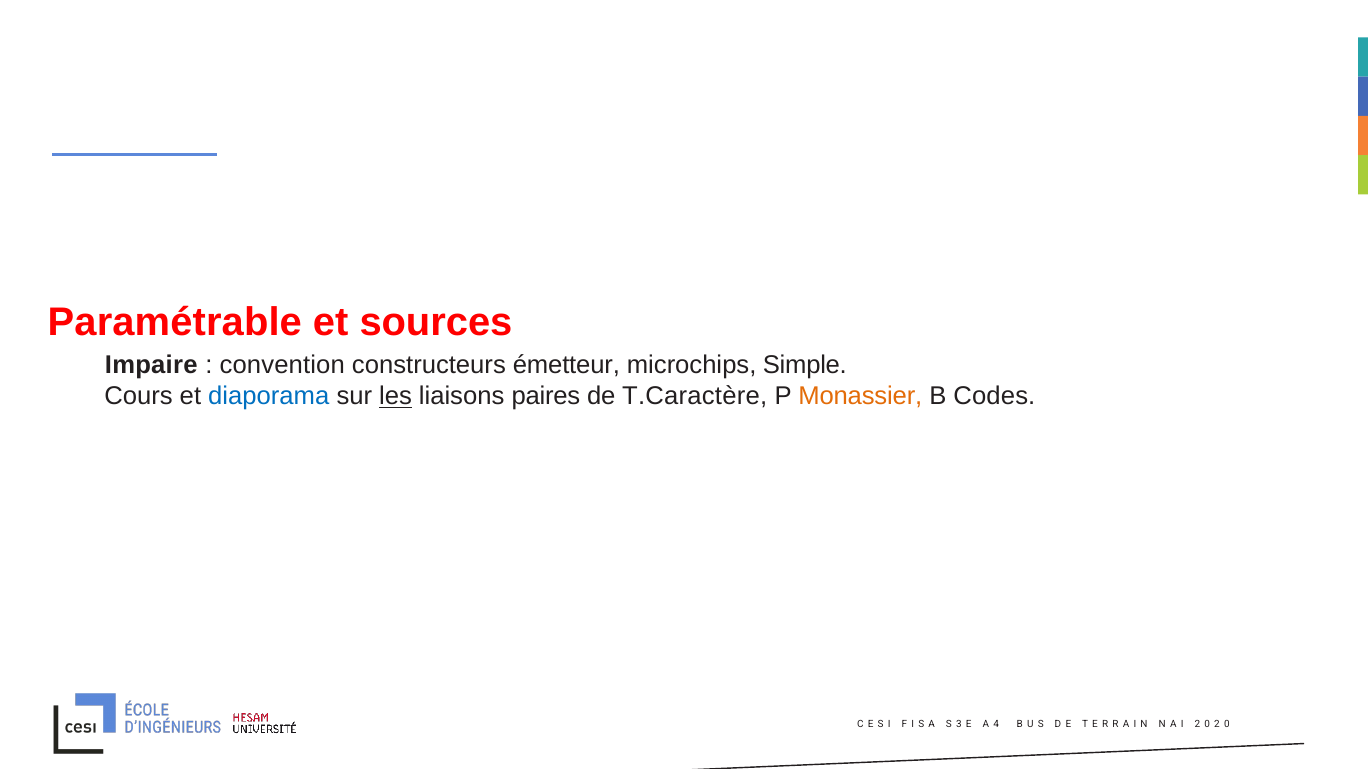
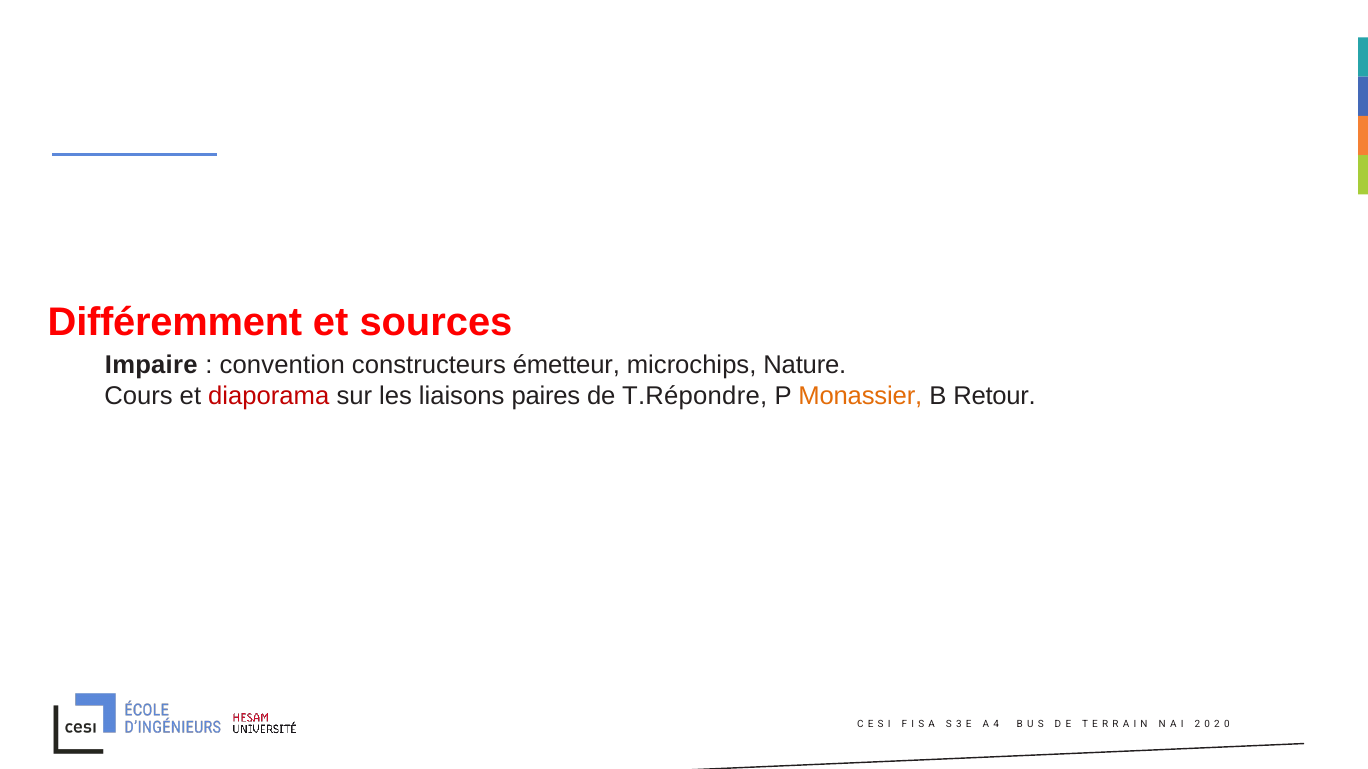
Paramétrable: Paramétrable -> Différemment
Simple: Simple -> Nature
diaporama colour: blue -> red
les underline: present -> none
T.Caractère: T.Caractère -> T.Répondre
Codes: Codes -> Retour
